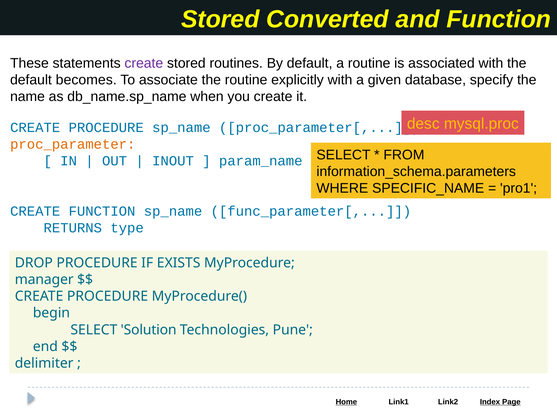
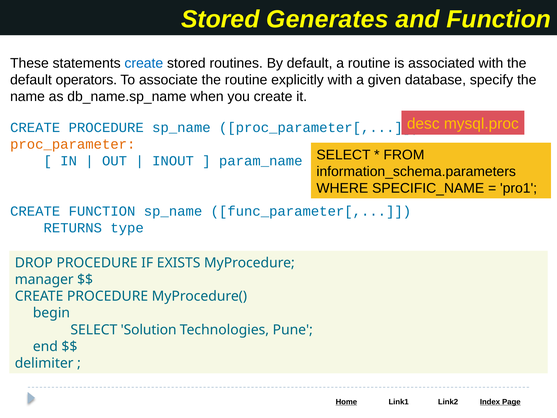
Converted: Converted -> Generates
create at (144, 63) colour: purple -> blue
becomes: becomes -> operators
